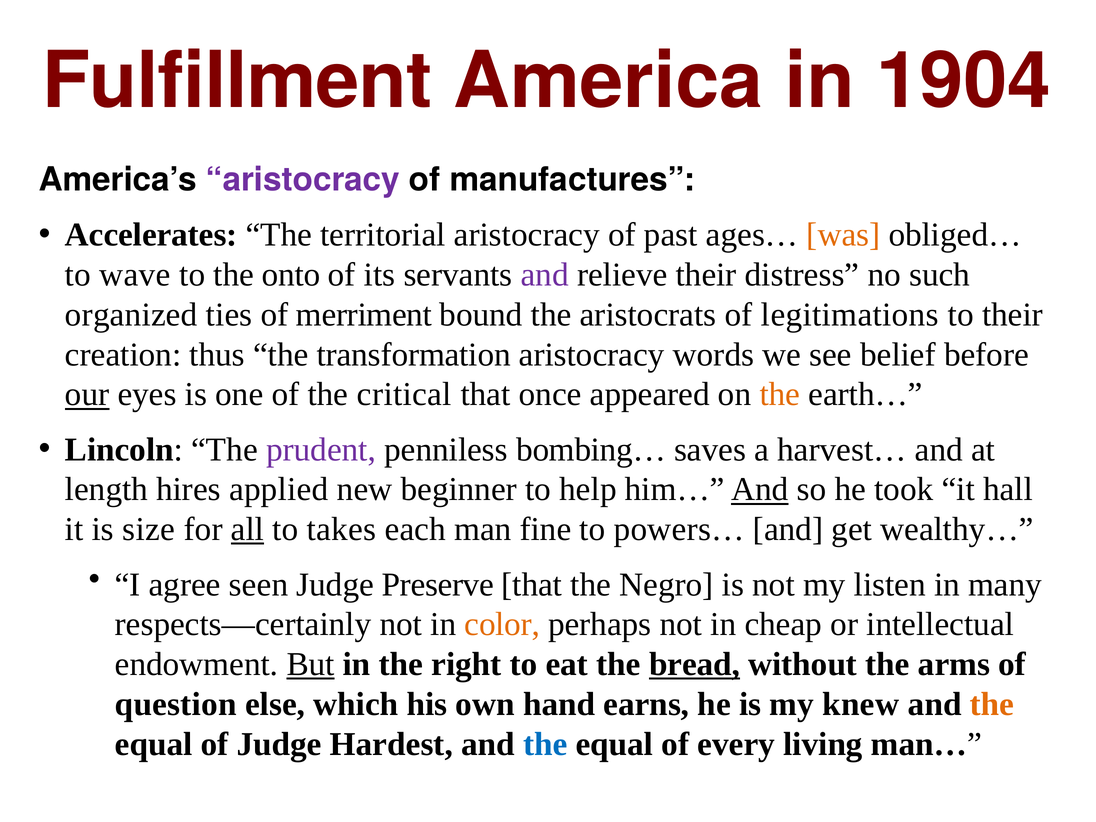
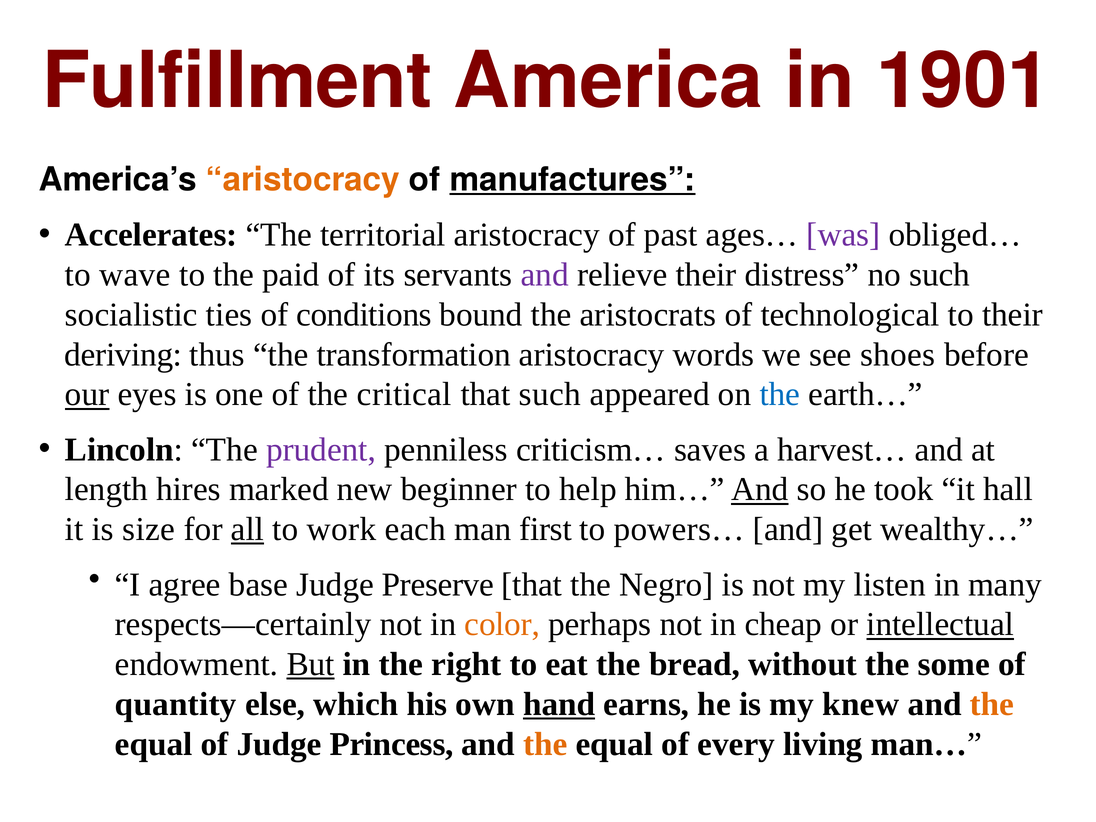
1904: 1904 -> 1901
aristocracy at (303, 180) colour: purple -> orange
manufactures underline: none -> present
was colour: orange -> purple
onto: onto -> paid
organized: organized -> socialistic
merriment: merriment -> conditions
legitimations: legitimations -> technological
creation: creation -> deriving
belief: belief -> shoes
that once: once -> such
the at (780, 394) colour: orange -> blue
bombing…: bombing… -> criticism…
applied: applied -> marked
takes: takes -> work
fine: fine -> first
seen: seen -> base
intellectual underline: none -> present
bread underline: present -> none
arms: arms -> some
question: question -> quantity
hand underline: none -> present
Hardest: Hardest -> Princess
the at (545, 744) colour: blue -> orange
